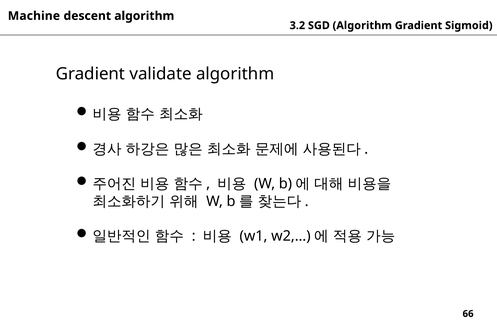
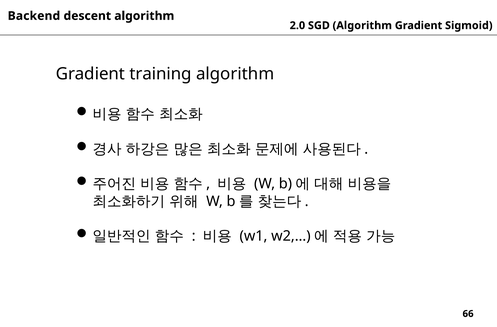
Machine: Machine -> Backend
3.2: 3.2 -> 2.0
validate: validate -> training
